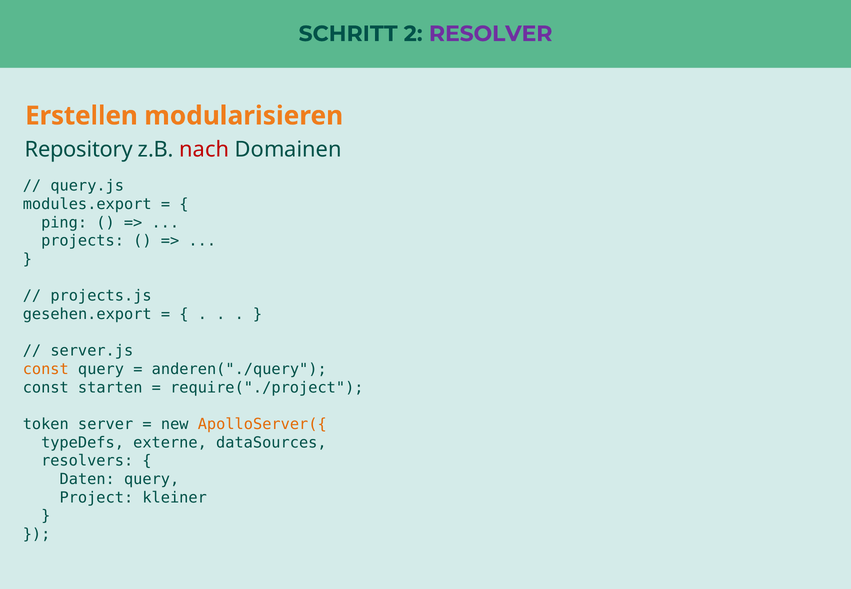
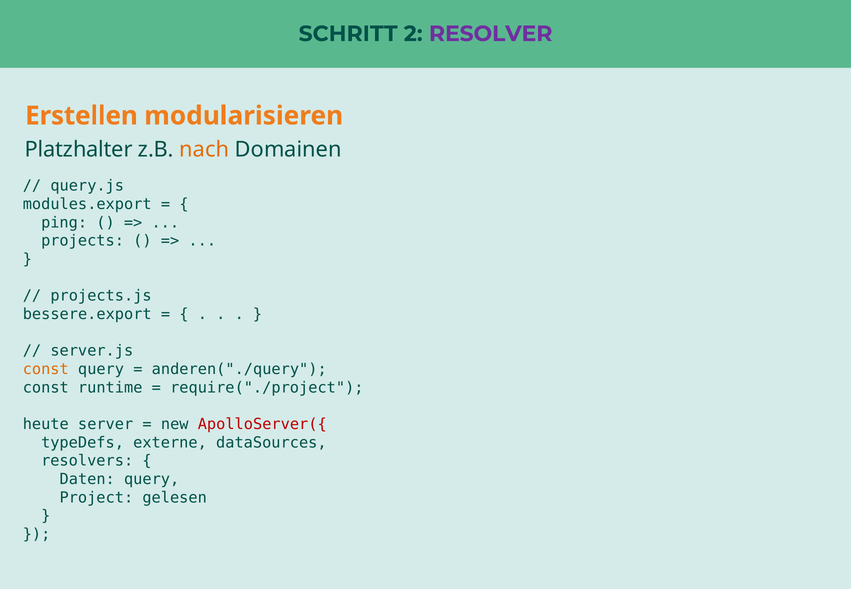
Repository: Repository -> Platzhalter
nach colour: red -> orange
gesehen.export: gesehen.export -> bessere.export
starten: starten -> runtime
token: token -> heute
ApolloServer({ colour: orange -> red
kleiner: kleiner -> gelesen
